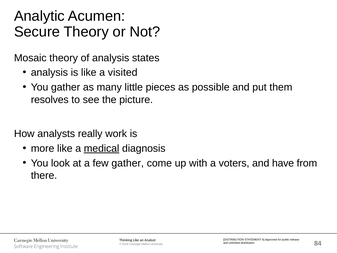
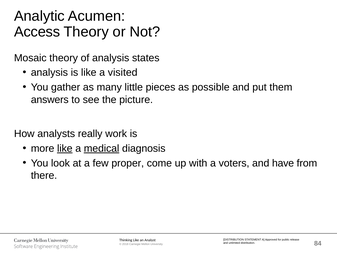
Secure: Secure -> Access
resolves: resolves -> answers
like at (65, 148) underline: none -> present
few gather: gather -> proper
